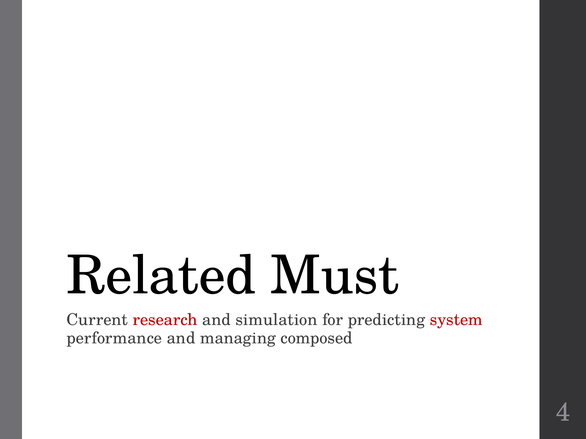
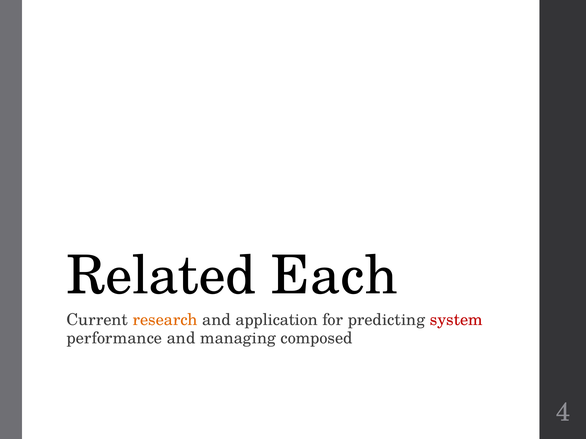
Must: Must -> Each
research colour: red -> orange
simulation: simulation -> application
